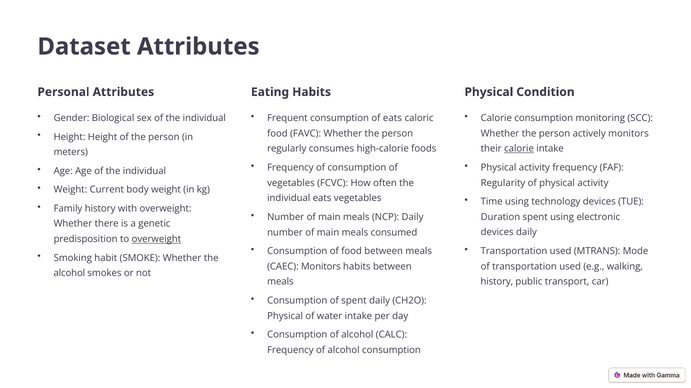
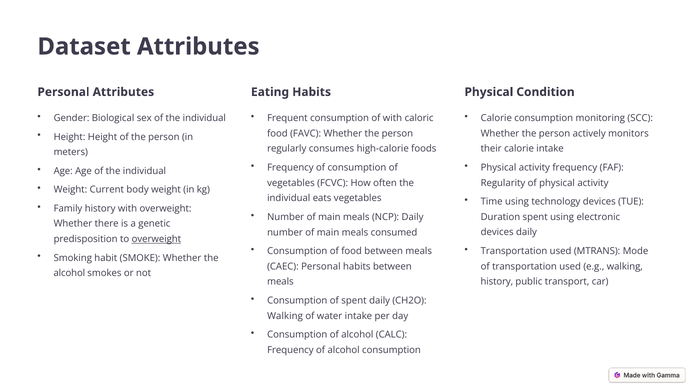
of eats: eats -> with
calorie at (519, 149) underline: present -> none
CAEC Monitors: Monitors -> Personal
Physical at (285, 316): Physical -> Walking
